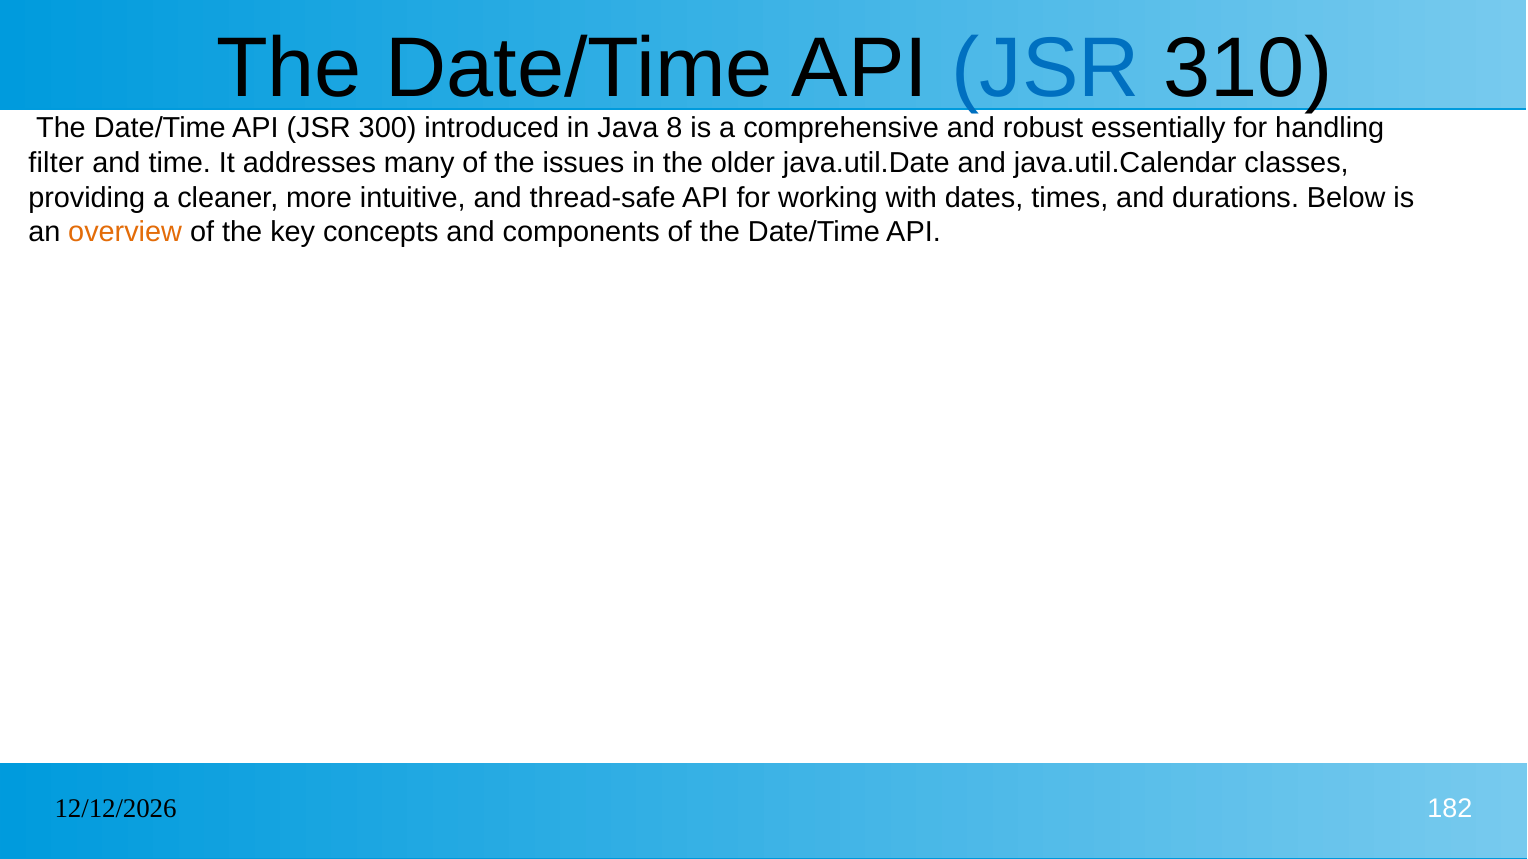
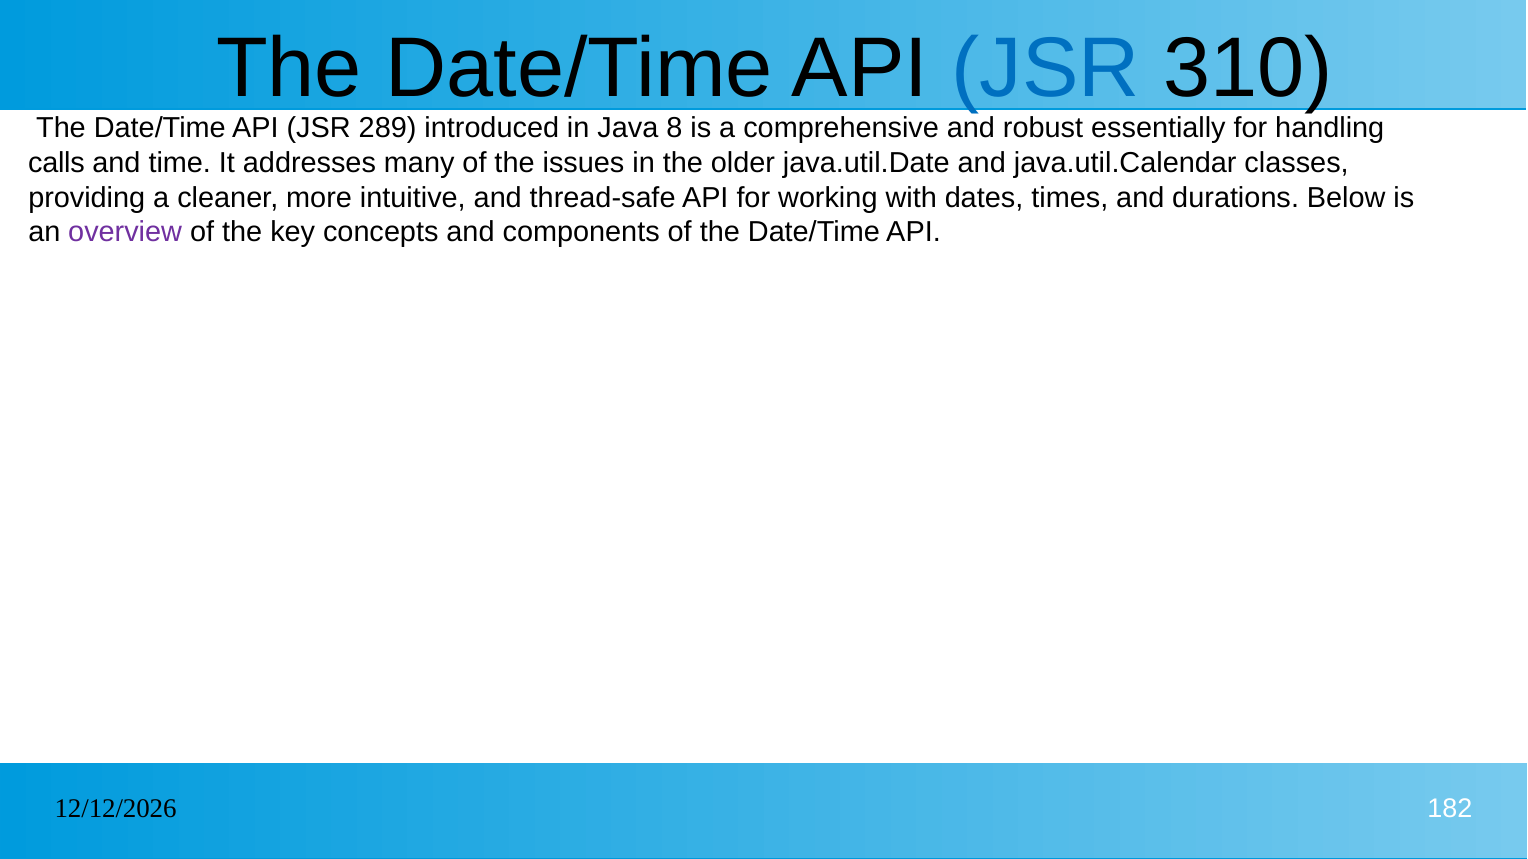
300: 300 -> 289
filter: filter -> calls
overview colour: orange -> purple
